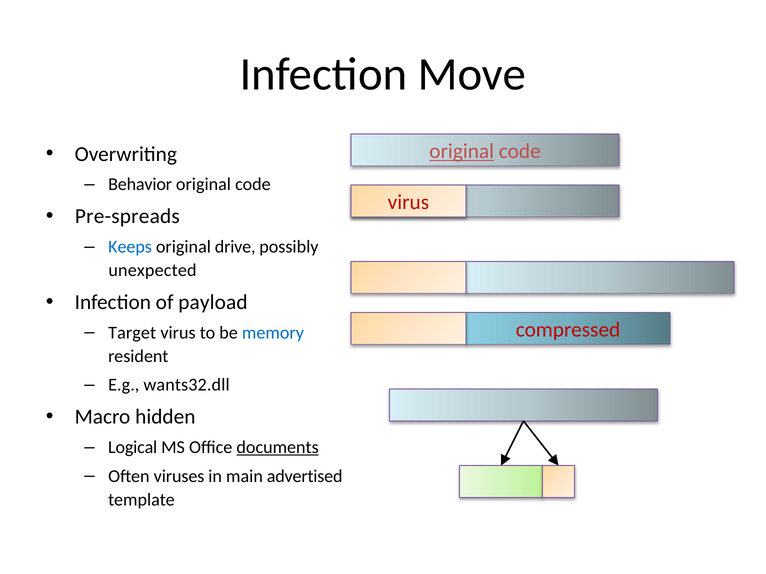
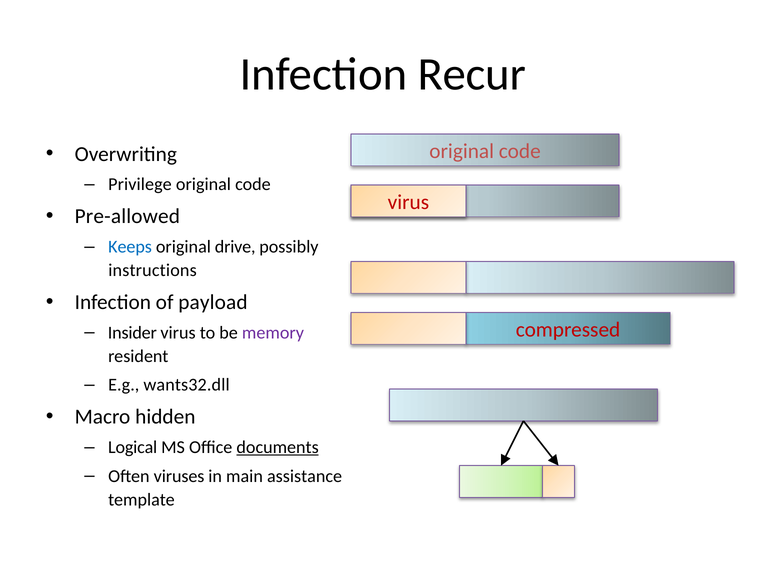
Move: Move -> Recur
original at (462, 151) underline: present -> none
Behavior: Behavior -> Privilege
Pre-spreads: Pre-spreads -> Pre-allowed
unexpected: unexpected -> instructions
Target: Target -> Insider
memory colour: blue -> purple
advertised: advertised -> assistance
